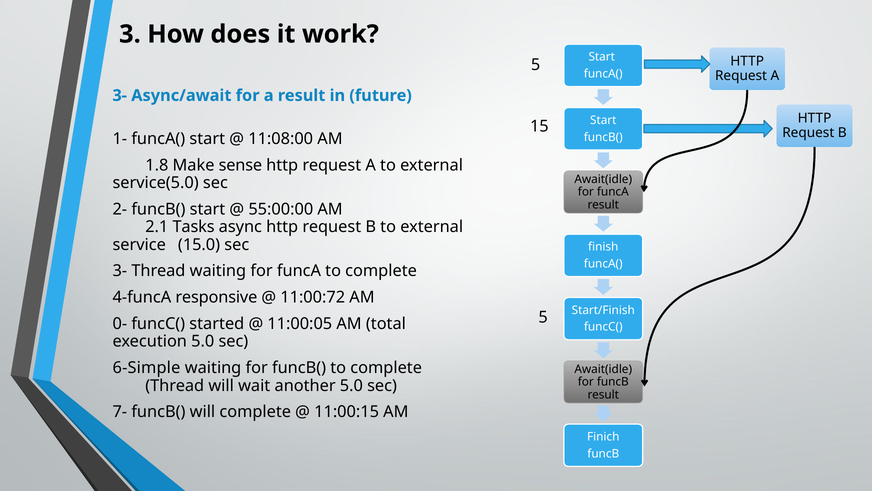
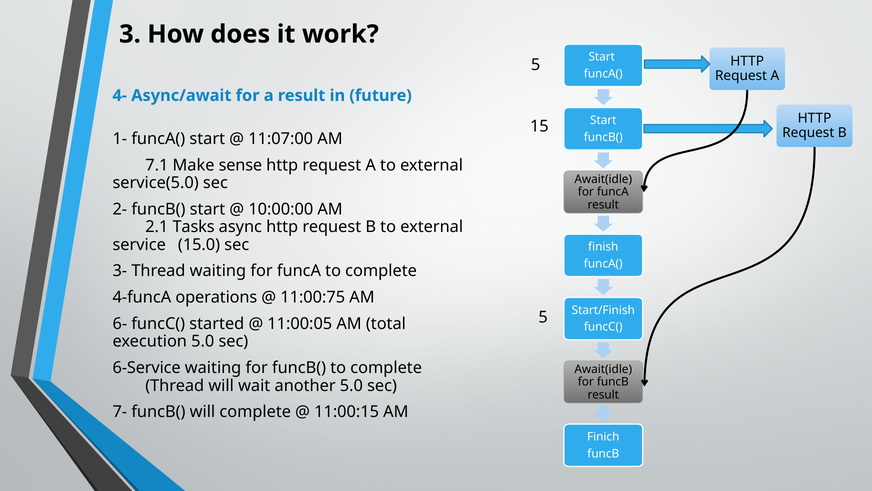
3- at (120, 95): 3- -> 4-
11:08:00: 11:08:00 -> 11:07:00
1.8: 1.8 -> 7.1
55:00:00: 55:00:00 -> 10:00:00
responsive: responsive -> operations
11:00:72: 11:00:72 -> 11:00:75
0-: 0- -> 6-
6-Simple: 6-Simple -> 6-Service
